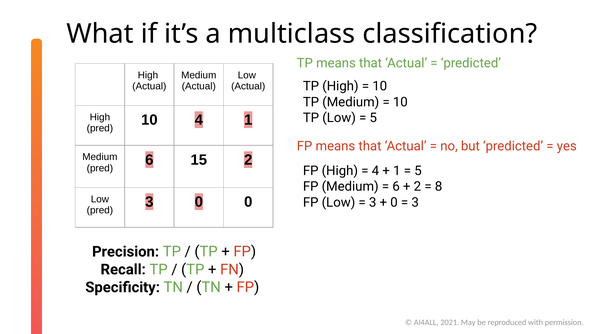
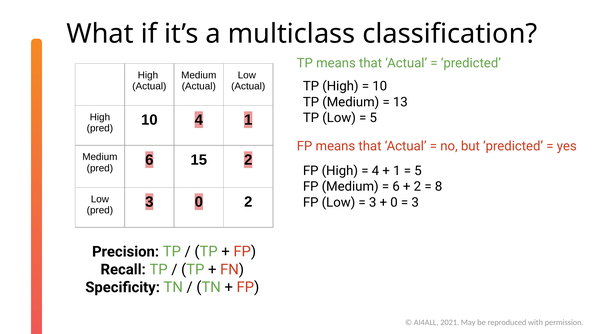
10 at (400, 102): 10 -> 13
0 0: 0 -> 2
